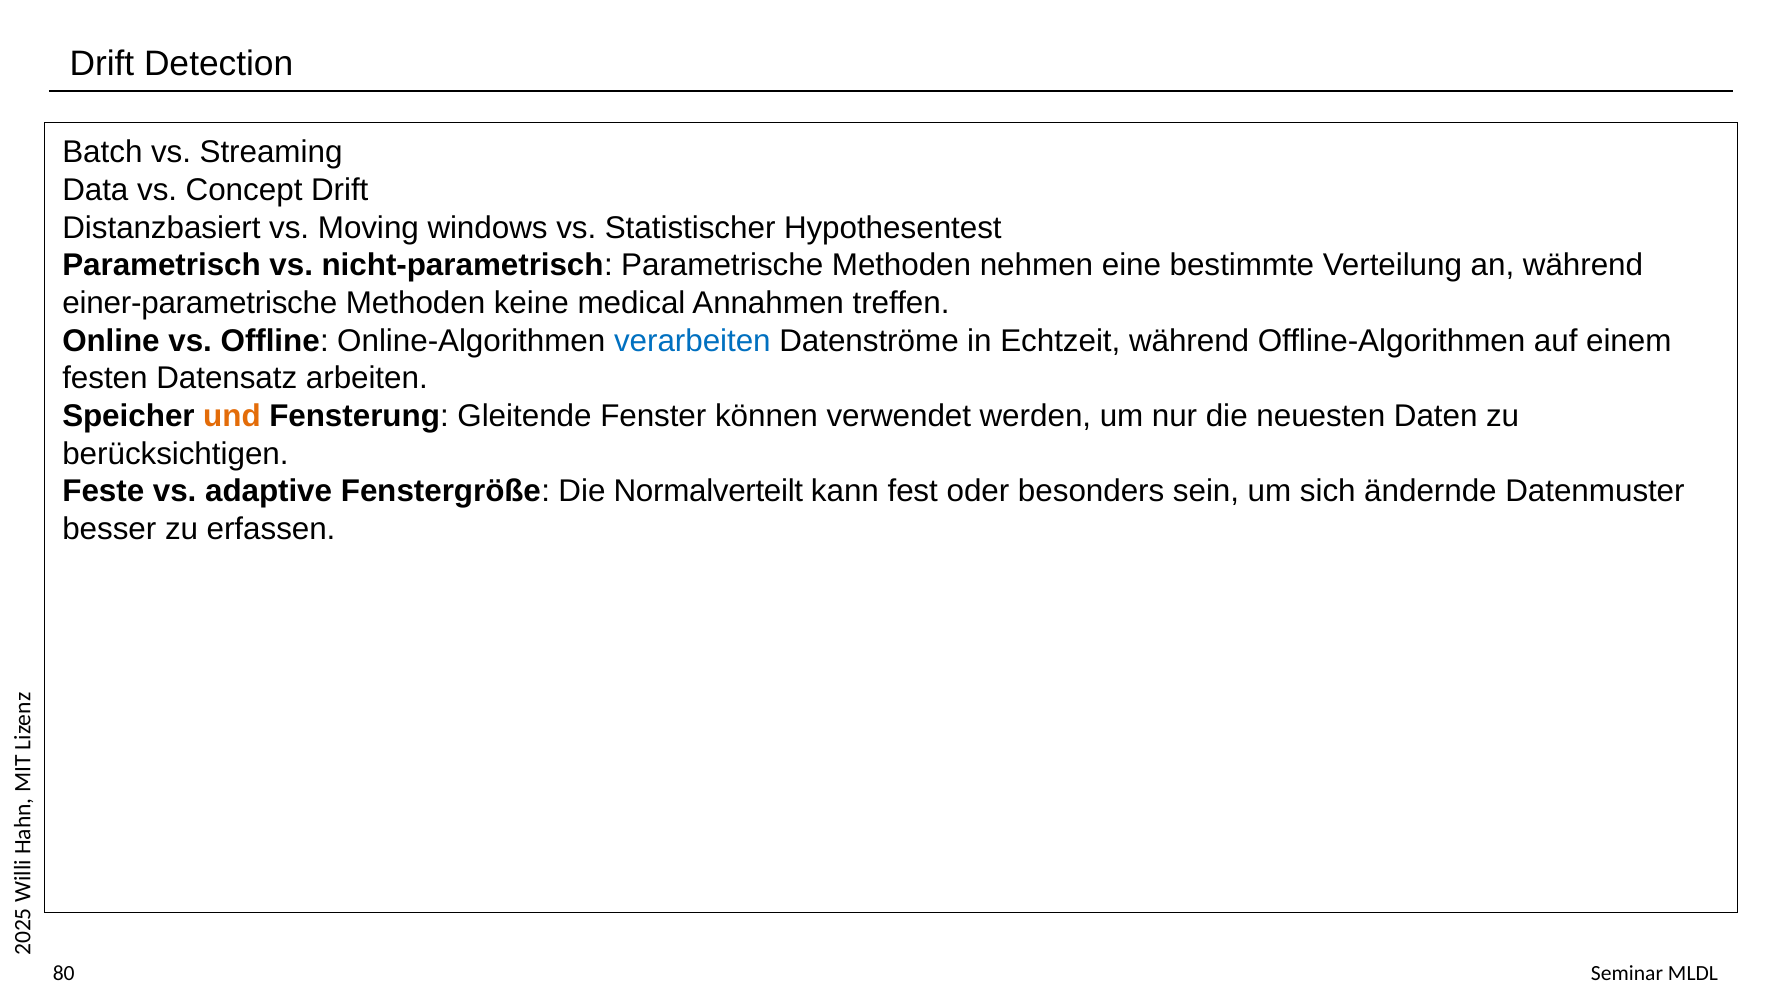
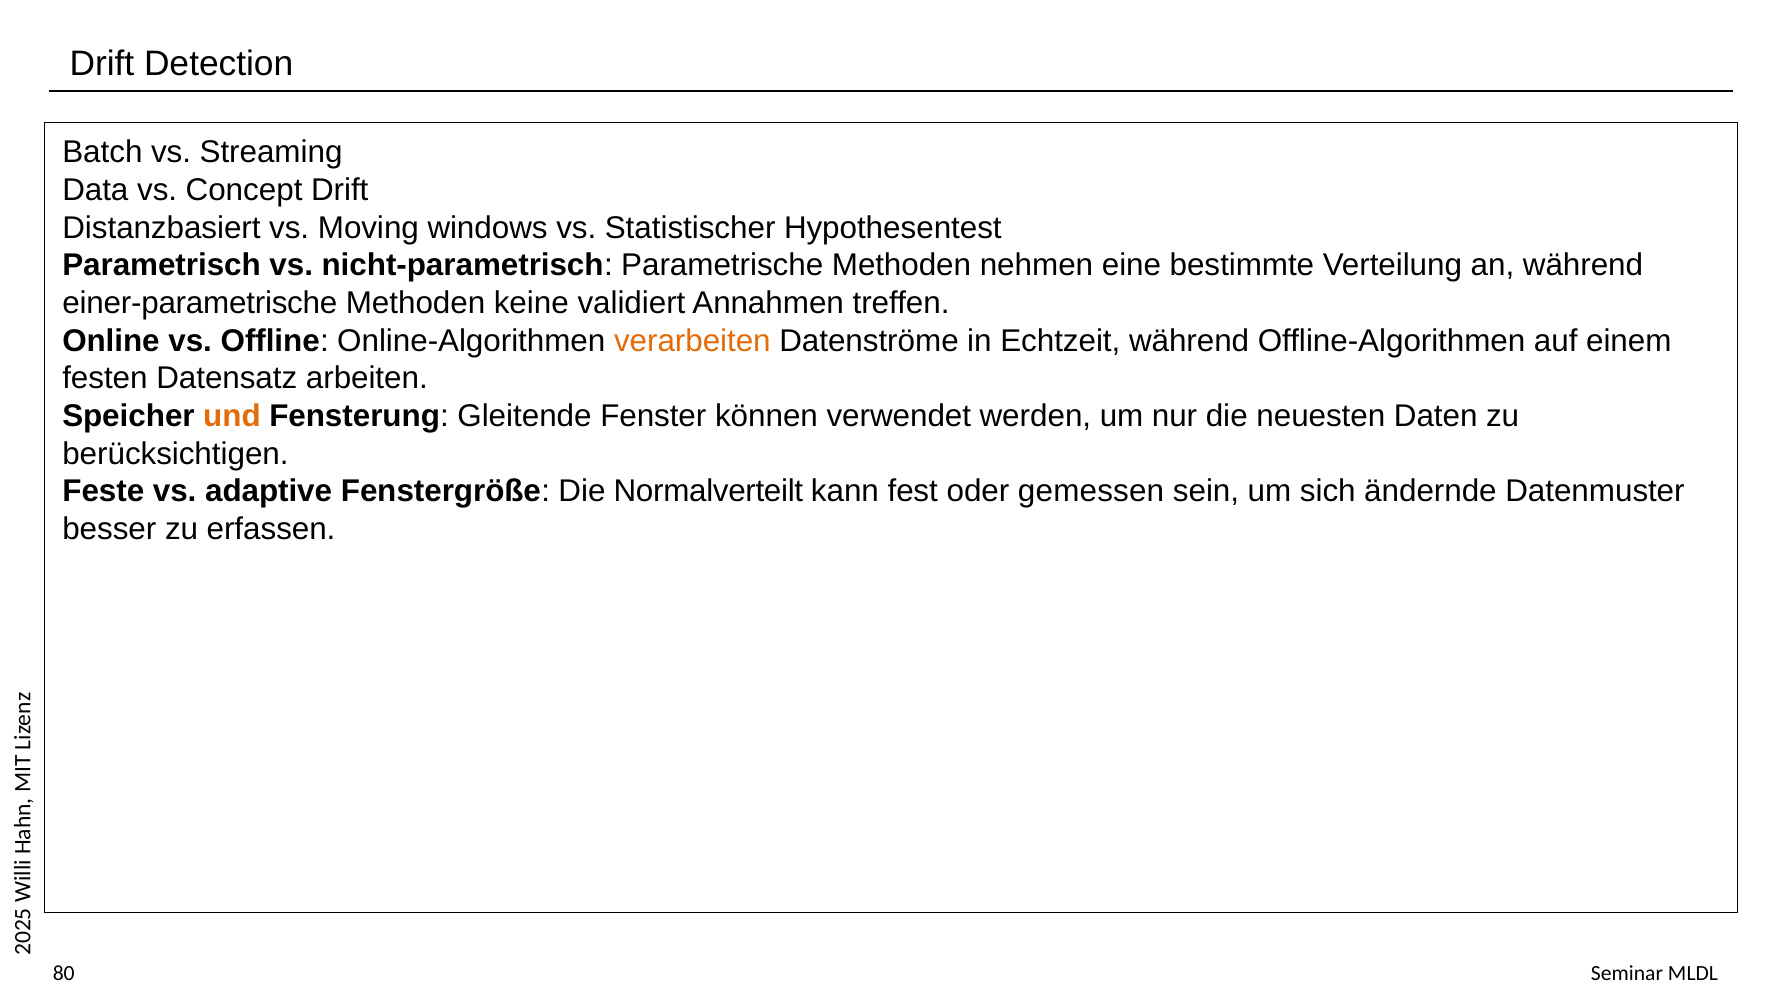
medical: medical -> validiert
verarbeiten colour: blue -> orange
besonders: besonders -> gemessen
